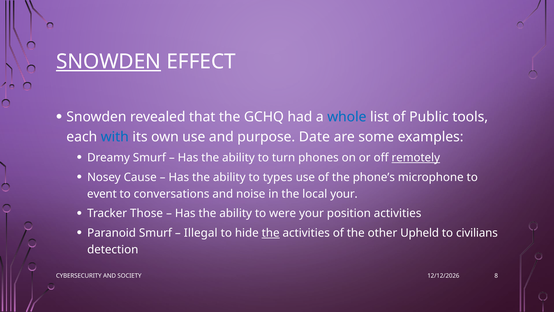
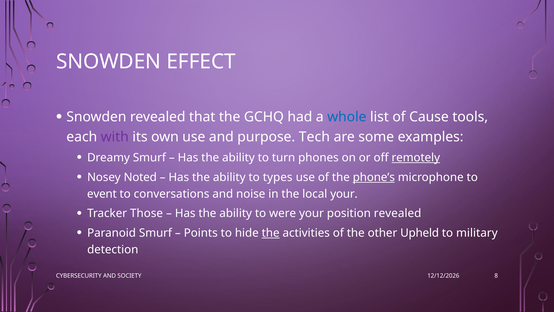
SNOWDEN at (109, 62) underline: present -> none
Public: Public -> Cause
with colour: blue -> purple
Date: Date -> Tech
Cause: Cause -> Noted
phone’s underline: none -> present
position activities: activities -> revealed
Illegal: Illegal -> Points
civilians: civilians -> military
